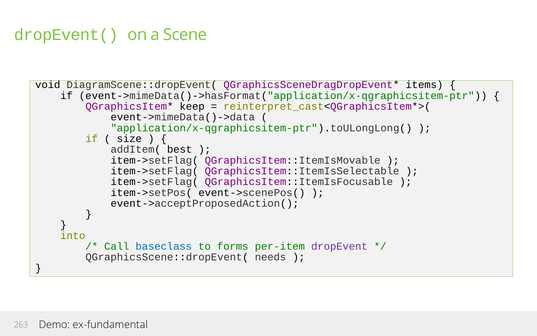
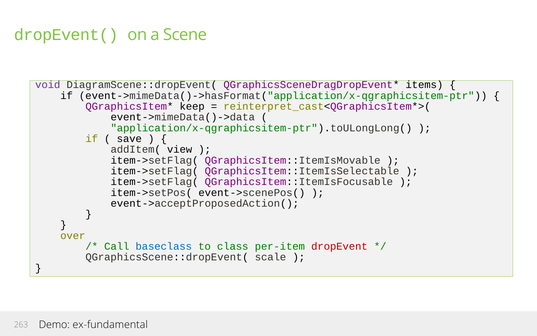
void colour: black -> purple
size: size -> save
best: best -> view
into: into -> over
forms: forms -> class
dropEvent colour: purple -> red
needs: needs -> scale
